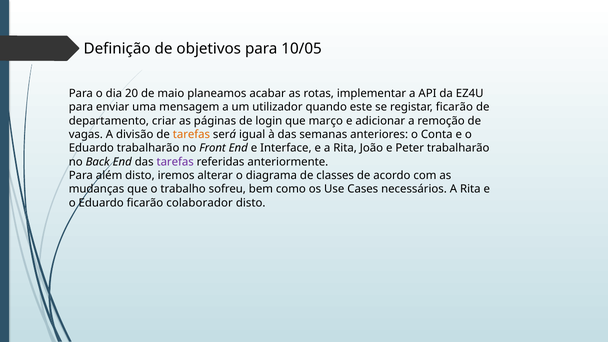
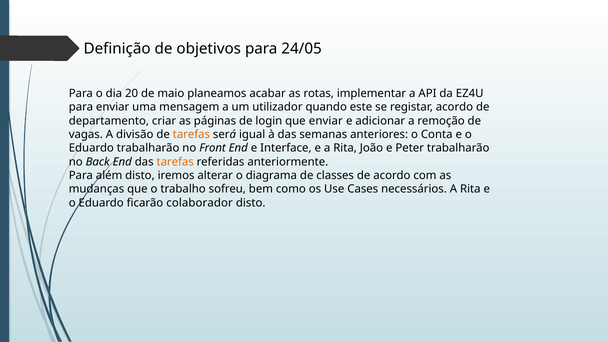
10/05: 10/05 -> 24/05
registar ficarão: ficarão -> acordo
que março: março -> enviar
tarefas at (175, 162) colour: purple -> orange
